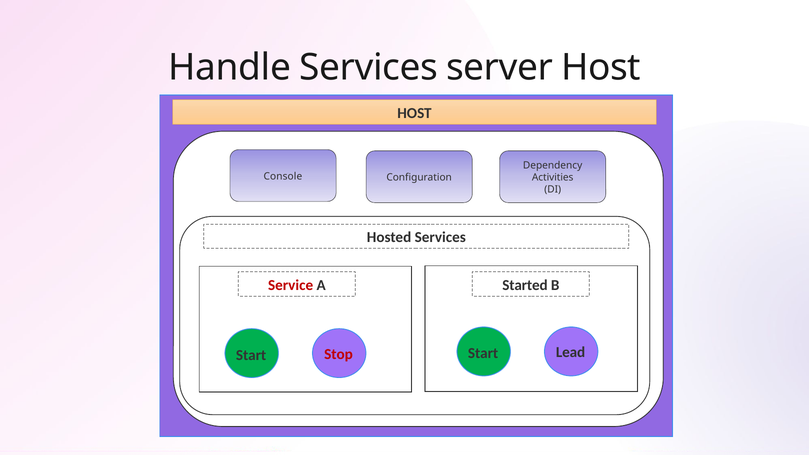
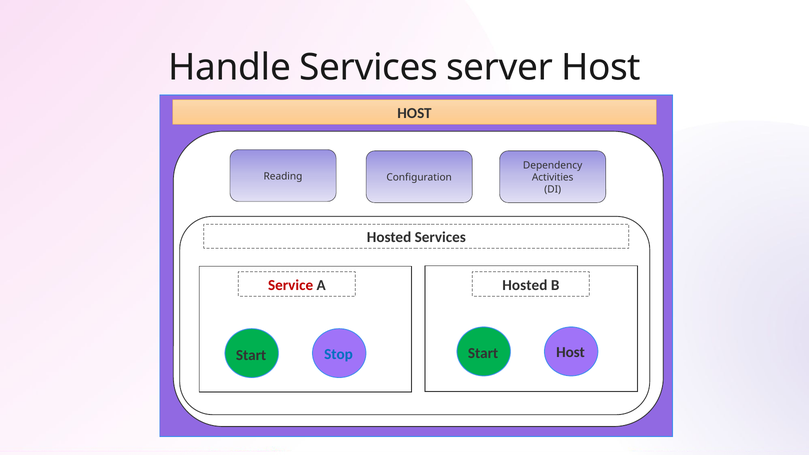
Console: Console -> Reading
A Started: Started -> Hosted
Stop colour: red -> blue
Start Lead: Lead -> Host
